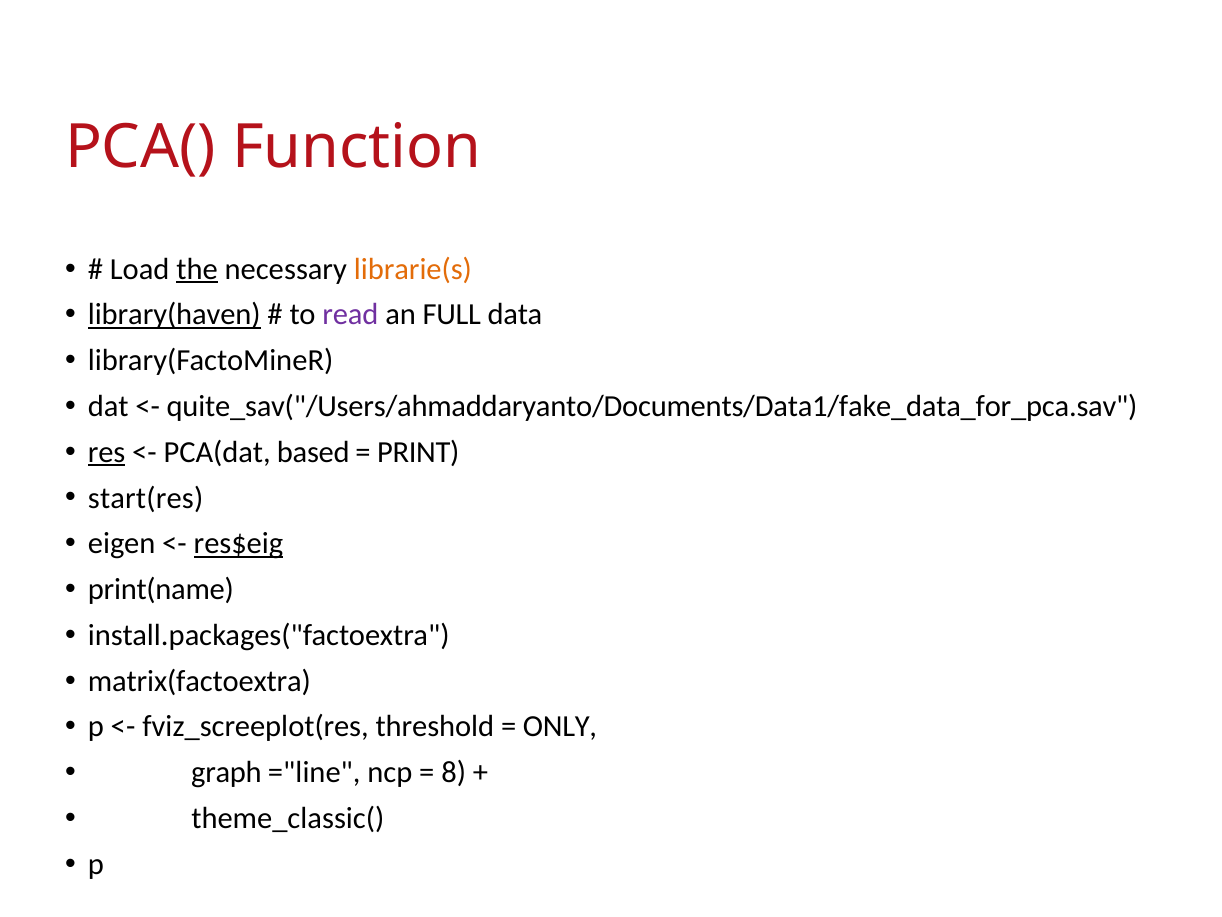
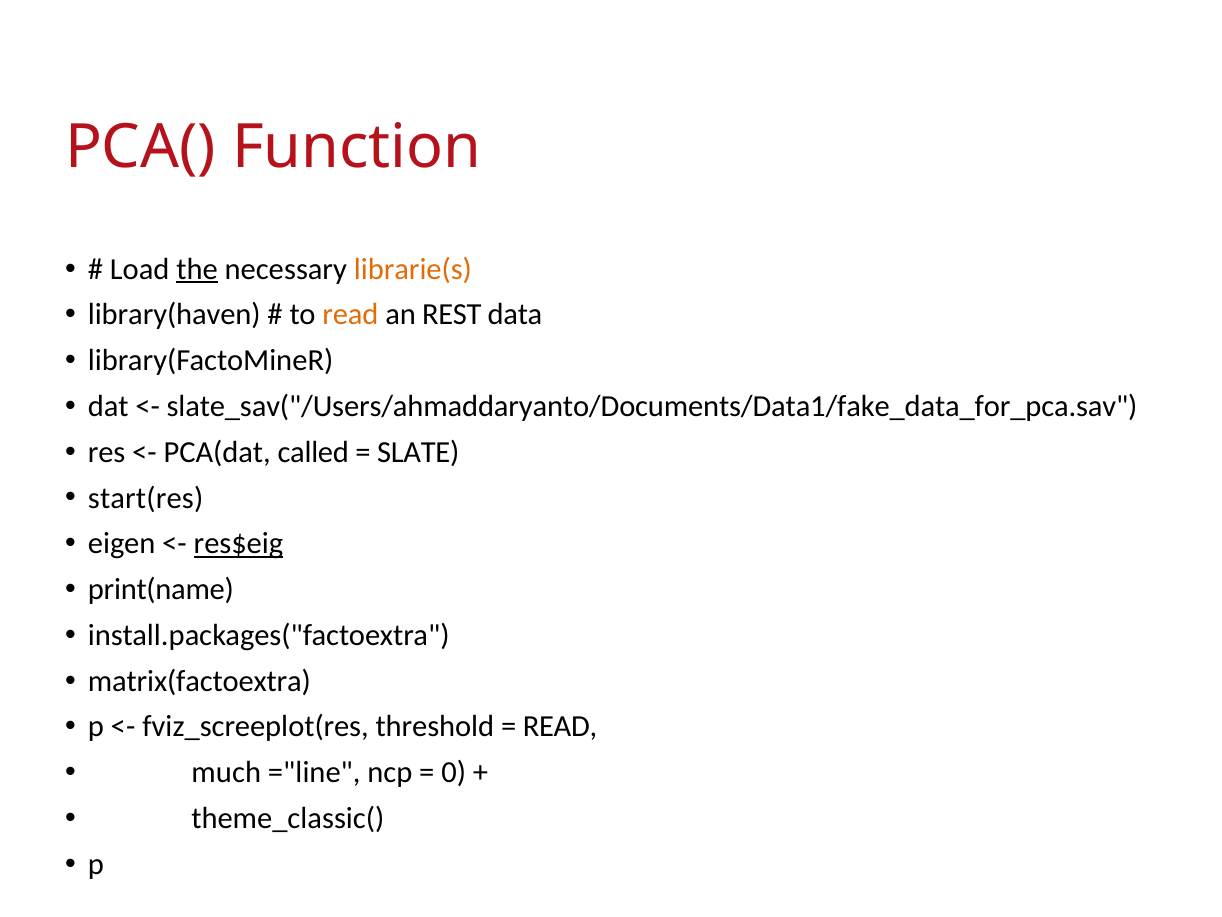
library(haven underline: present -> none
read at (350, 315) colour: purple -> orange
FULL: FULL -> REST
quite_sav("/Users/ahmaddaryanto/Documents/Data1/fake_data_for_pca.sav: quite_sav("/Users/ahmaddaryanto/Documents/Data1/fake_data_for_pca.sav -> slate_sav("/Users/ahmaddaryanto/Documents/Data1/fake_data_for_pca.sav
res underline: present -> none
based: based -> called
PRINT: PRINT -> SLATE
ONLY at (560, 726): ONLY -> READ
graph: graph -> much
8: 8 -> 0
